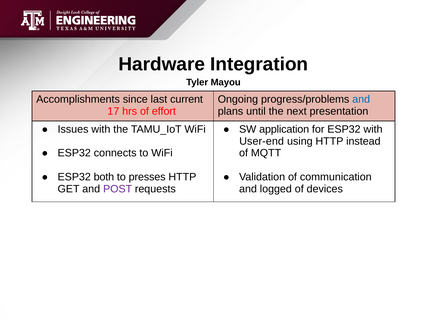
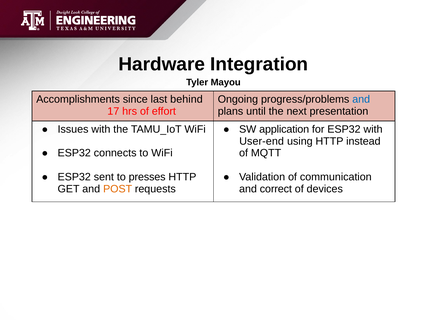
current: current -> behind
both: both -> sent
POST colour: purple -> orange
logged: logged -> correct
